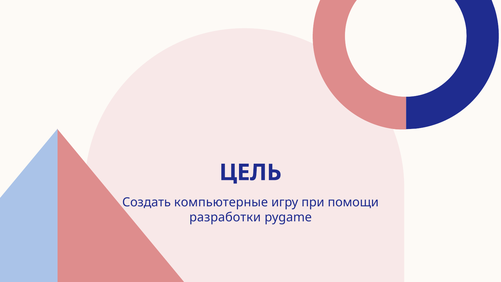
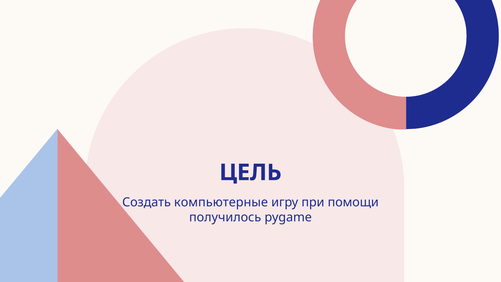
разработки: разработки -> получилось
